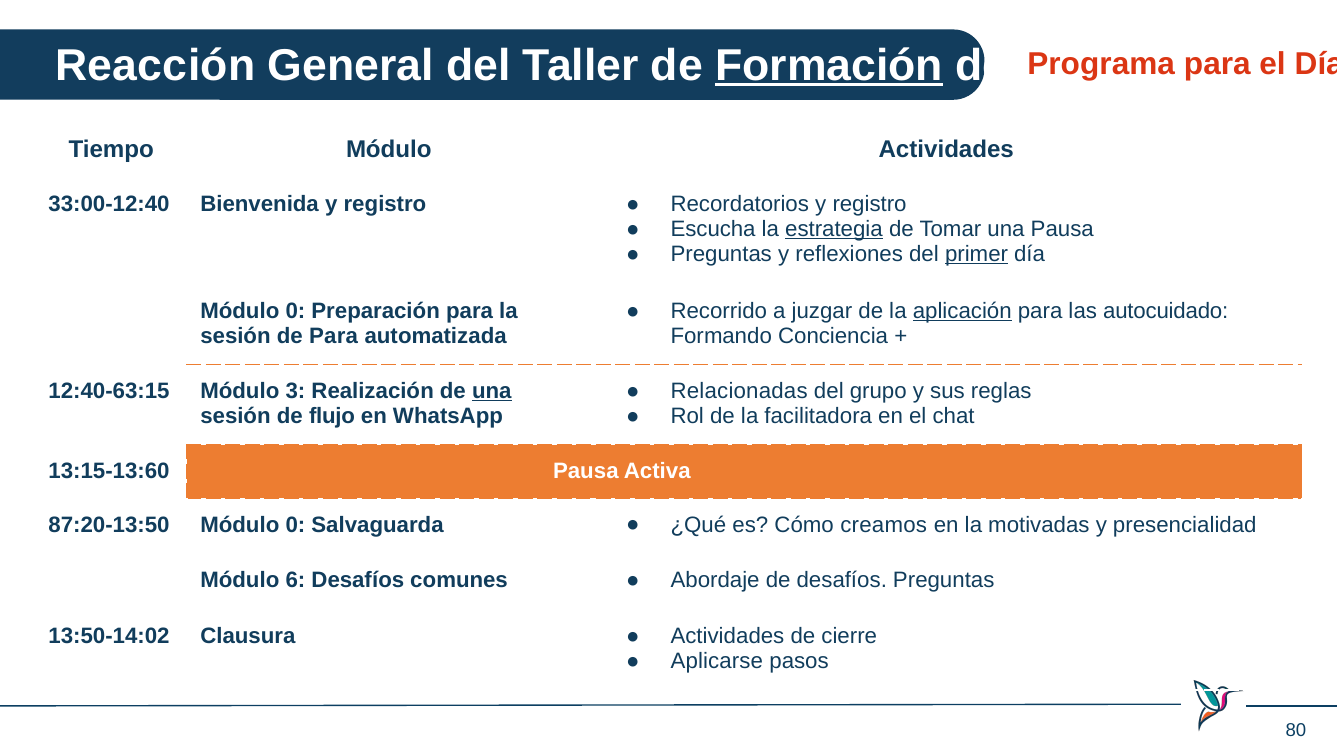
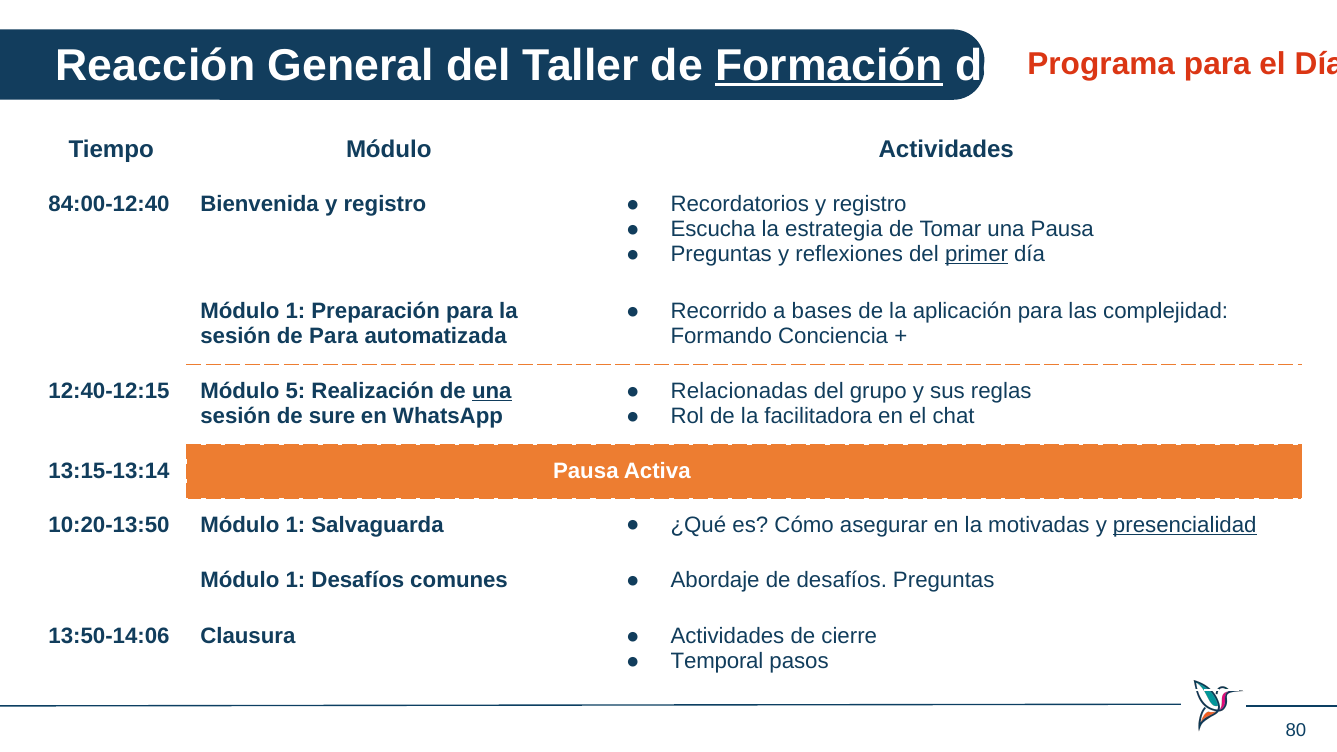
33:00-12:40: 33:00-12:40 -> 84:00-12:40
estrategia underline: present -> none
juzgar: juzgar -> bases
aplicación underline: present -> none
autocuidado: autocuidado -> complejidad
0 at (295, 311): 0 -> 1
12:40-63:15: 12:40-63:15 -> 12:40-12:15
3: 3 -> 5
flujo: flujo -> sure
13:15-13:60: 13:15-13:60 -> 13:15-13:14
87:20-13:50: 87:20-13:50 -> 10:20-13:50
0 at (295, 525): 0 -> 1
creamos: creamos -> asegurar
presencialidad underline: none -> present
6 at (295, 580): 6 -> 1
13:50-14:02: 13:50-14:02 -> 13:50-14:06
Aplicarse: Aplicarse -> Temporal
